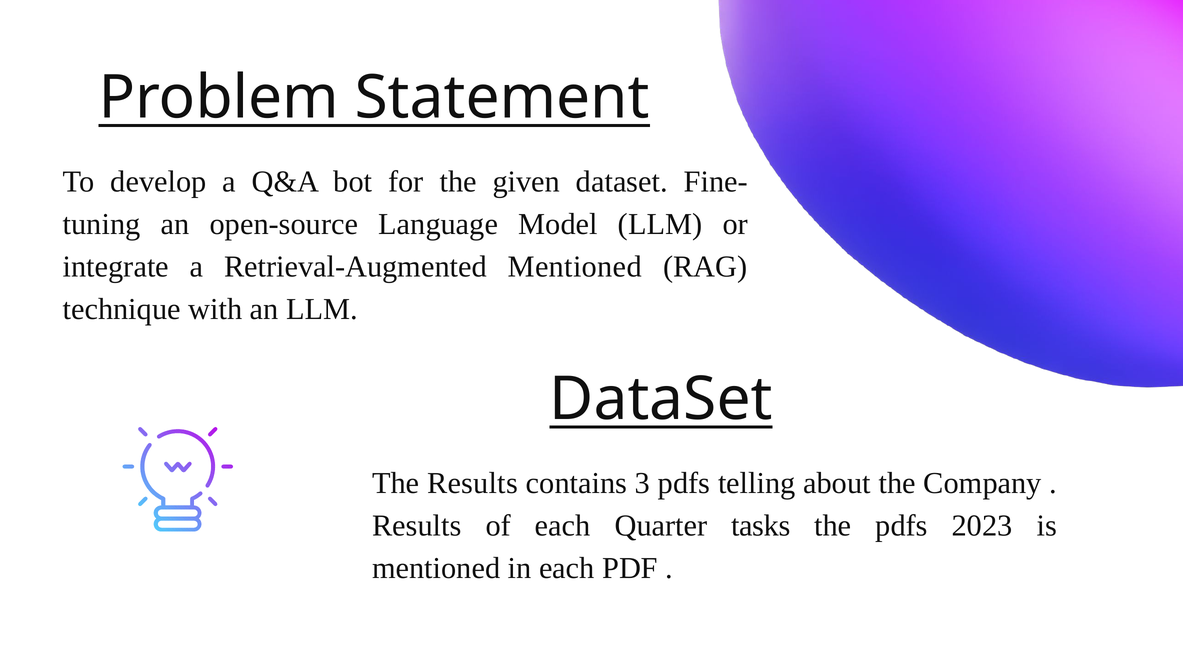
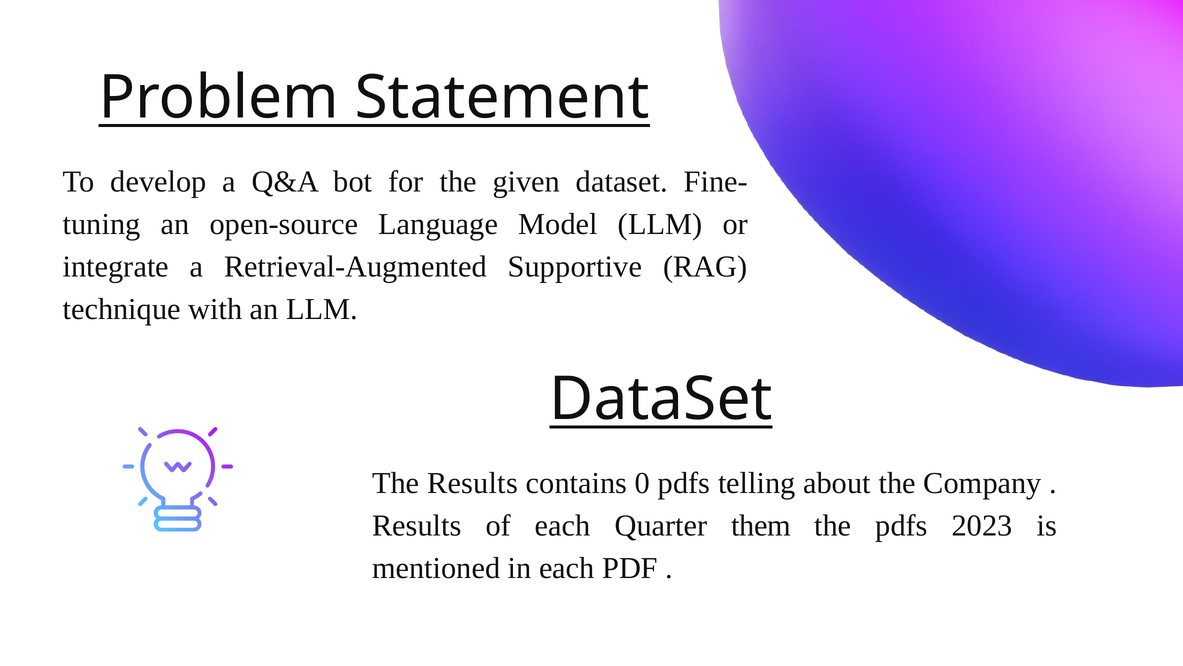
Retrieval-Augmented Mentioned: Mentioned -> Supportive
3: 3 -> 0
tasks: tasks -> them
